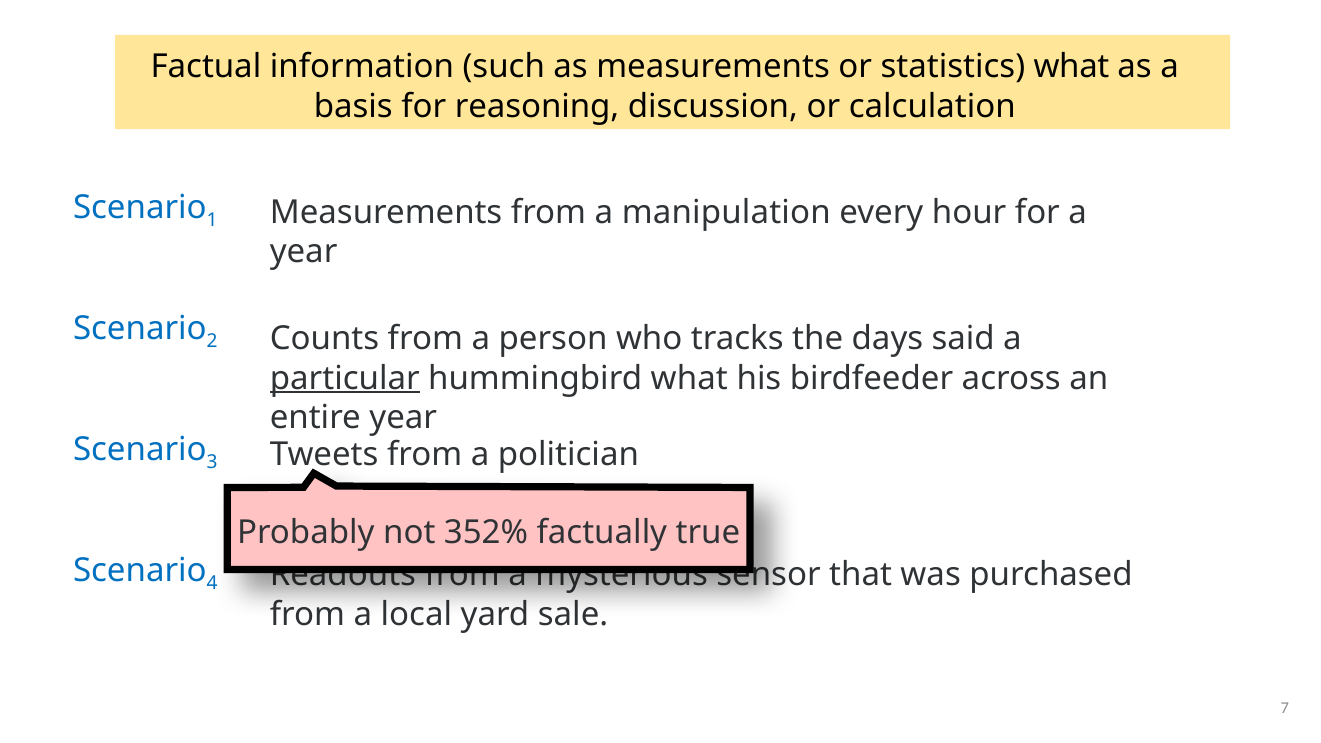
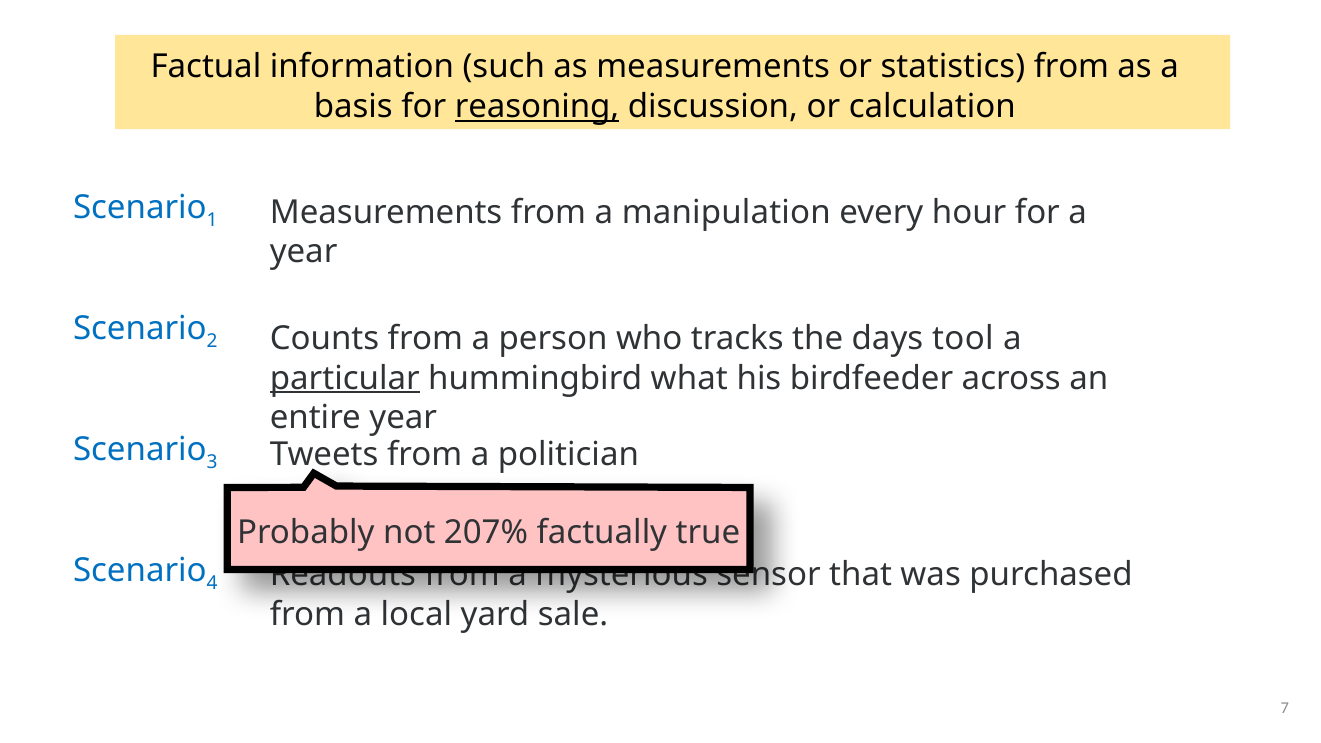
statistics what: what -> from
reasoning underline: none -> present
said: said -> tool
352%: 352% -> 207%
